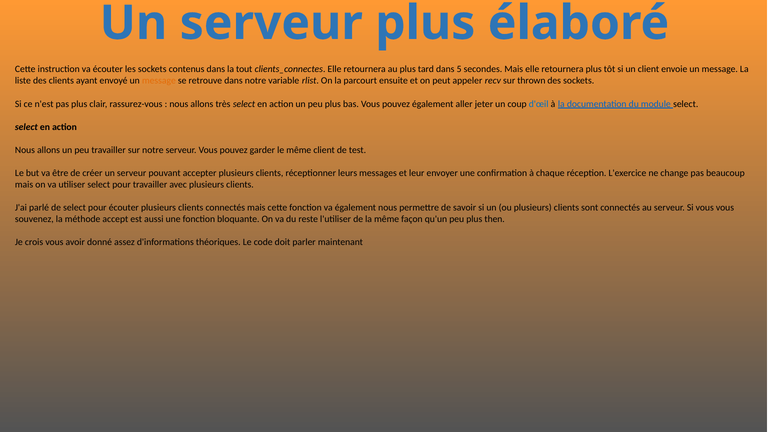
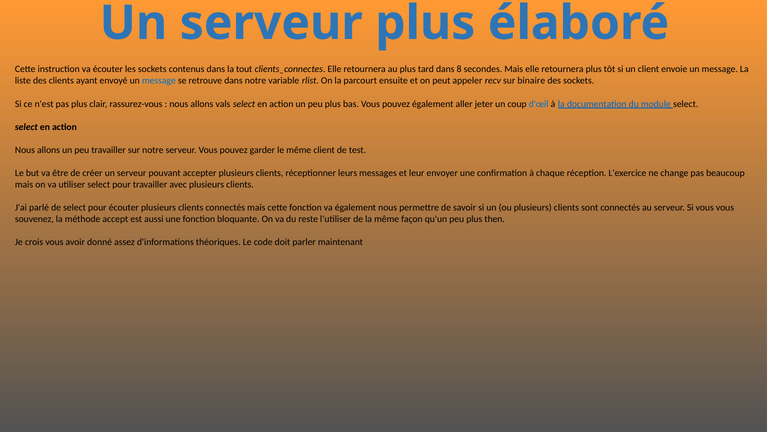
5: 5 -> 8
message at (159, 81) colour: orange -> blue
thrown: thrown -> binaire
très: très -> vals
